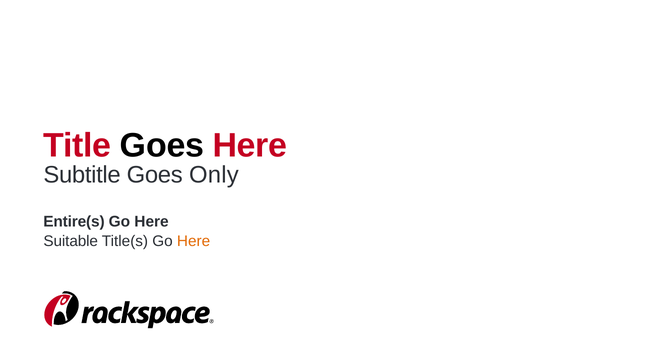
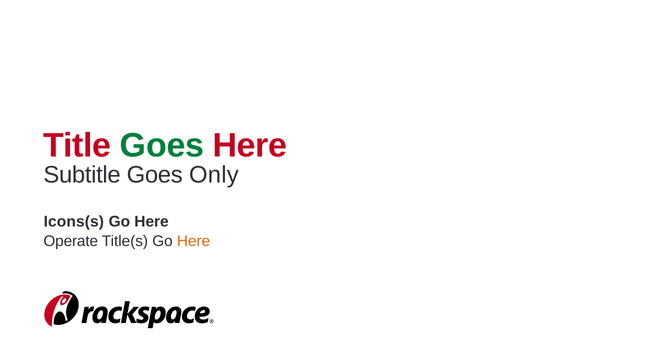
Goes at (162, 145) colour: black -> green
Entire(s: Entire(s -> Icons(s
Suitable: Suitable -> Operate
